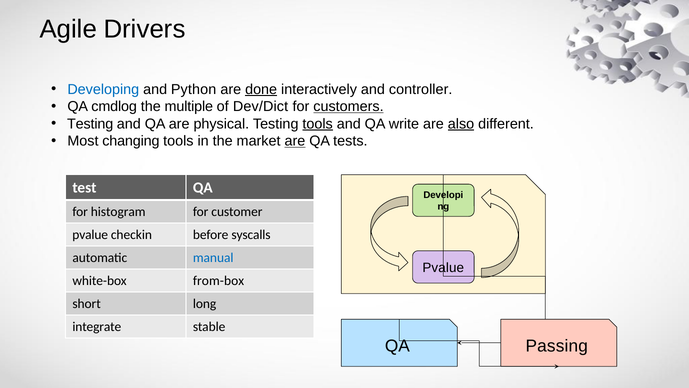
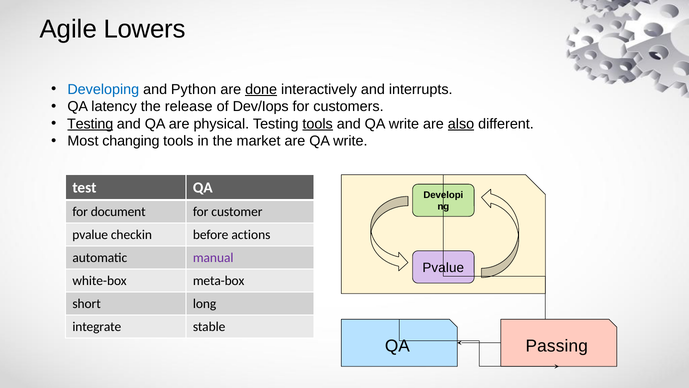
Drivers: Drivers -> Lowers
controller: controller -> interrupts
cmdlog: cmdlog -> latency
multiple: multiple -> release
Dev/Dict: Dev/Dict -> Dev/Iops
customers underline: present -> none
Testing at (90, 124) underline: none -> present
are at (295, 141) underline: present -> none
tests at (350, 141): tests -> write
histogram: histogram -> document
syscalls: syscalls -> actions
manual colour: blue -> purple
from-box: from-box -> meta-box
